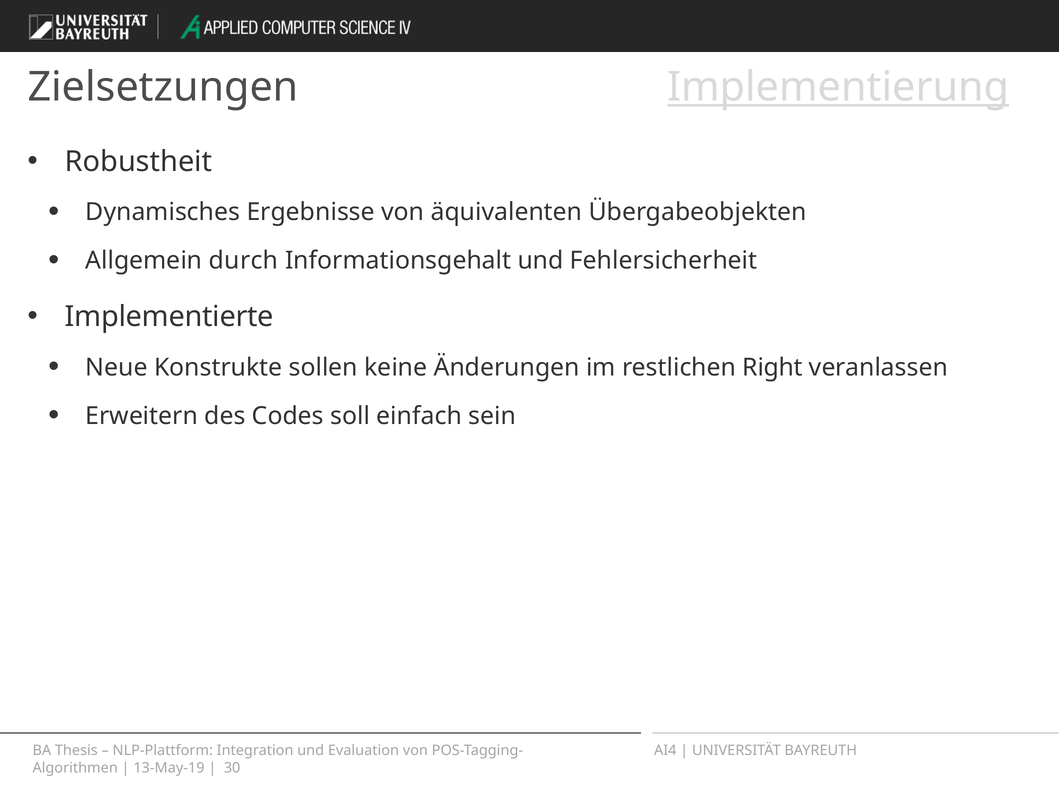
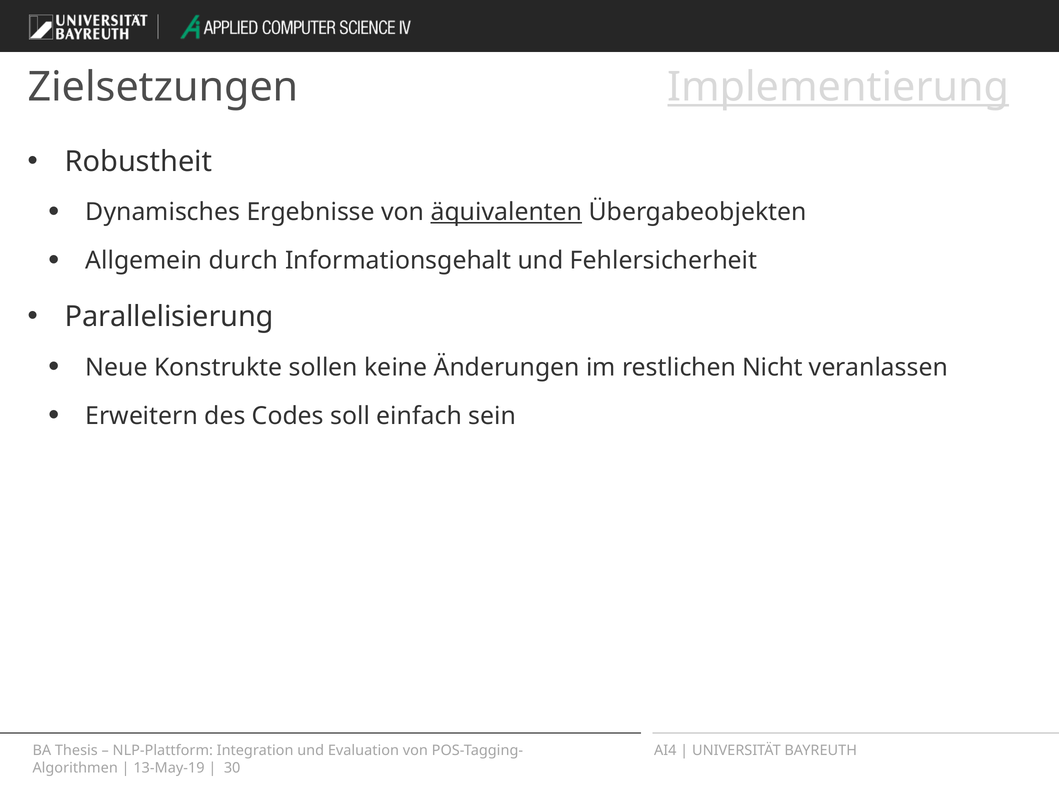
äquivalenten underline: none -> present
Implementierte: Implementierte -> Parallelisierung
Right: Right -> Nicht
